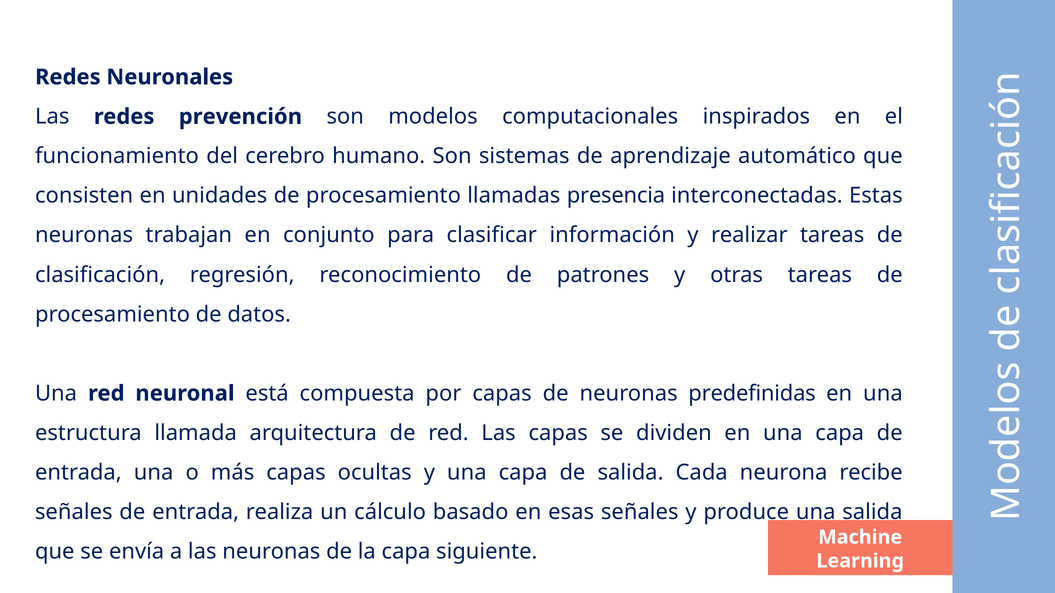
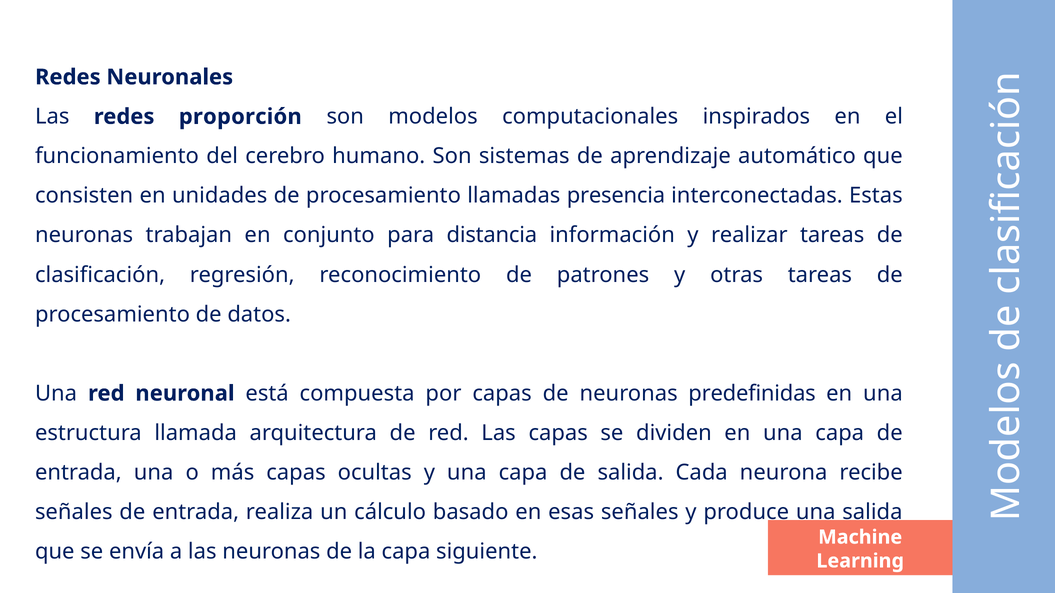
prevención: prevención -> proporción
clasificar: clasificar -> distancia
